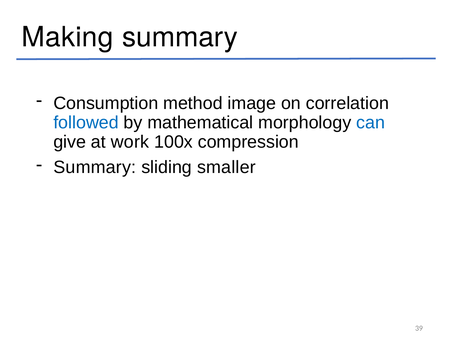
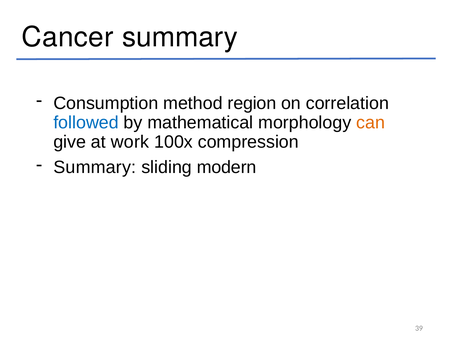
Making: Making -> Cancer
image: image -> region
can colour: blue -> orange
smaller: smaller -> modern
